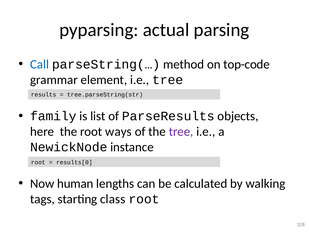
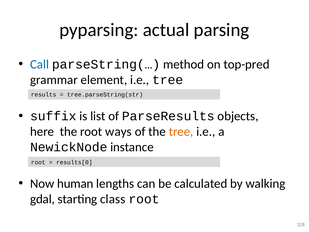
top-code: top-code -> top-pred
family: family -> suffix
tree at (181, 132) colour: purple -> orange
tags: tags -> gdal
